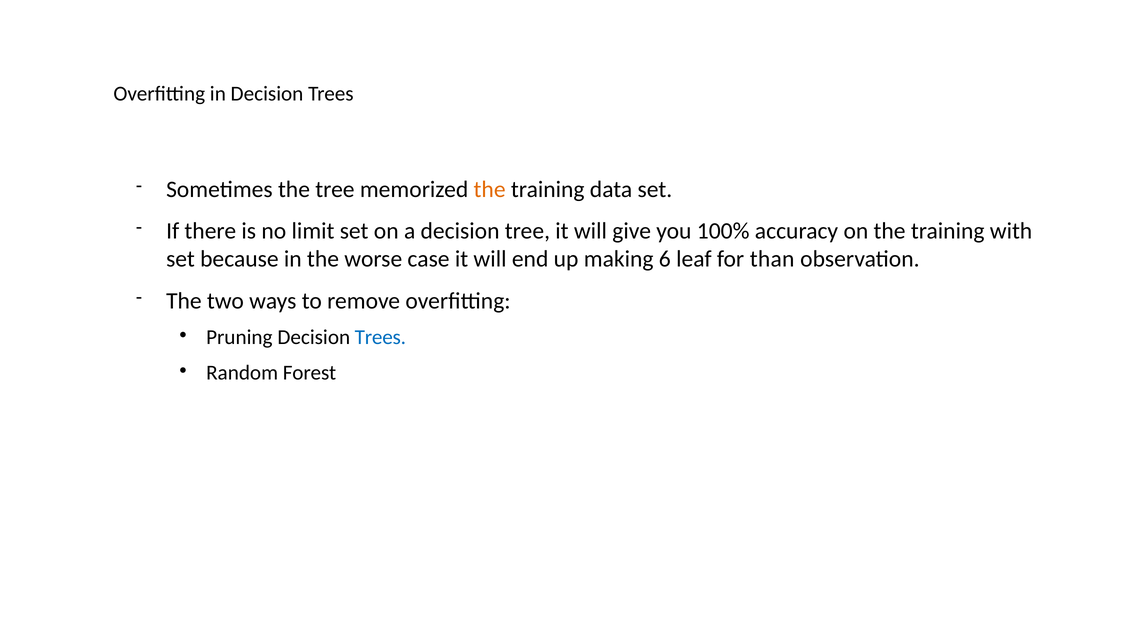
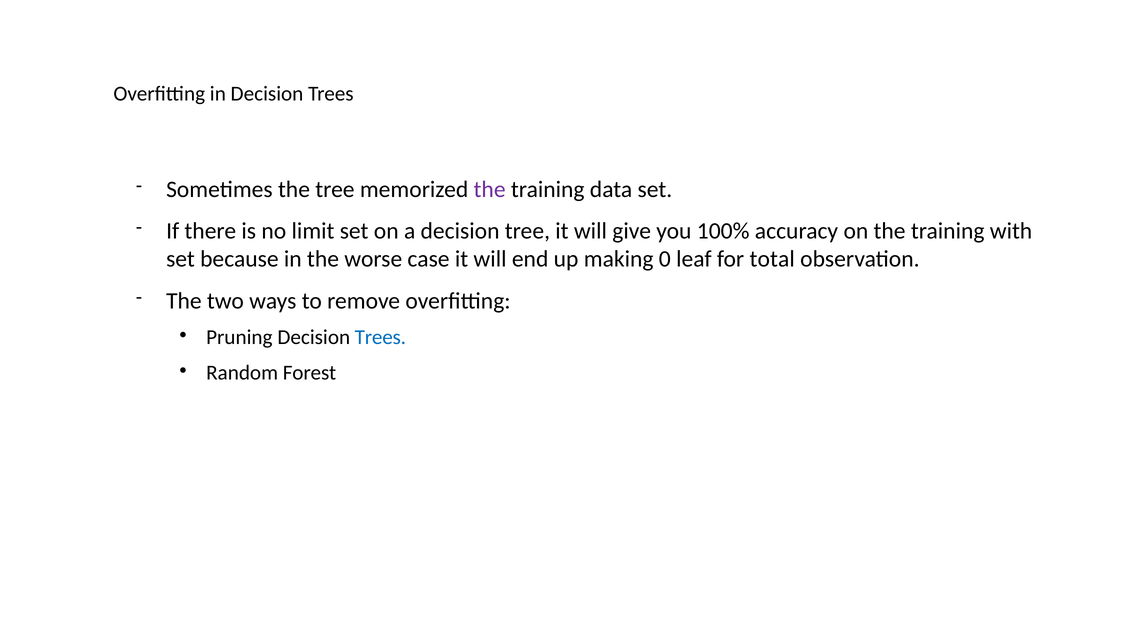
the at (490, 189) colour: orange -> purple
6: 6 -> 0
than: than -> total
